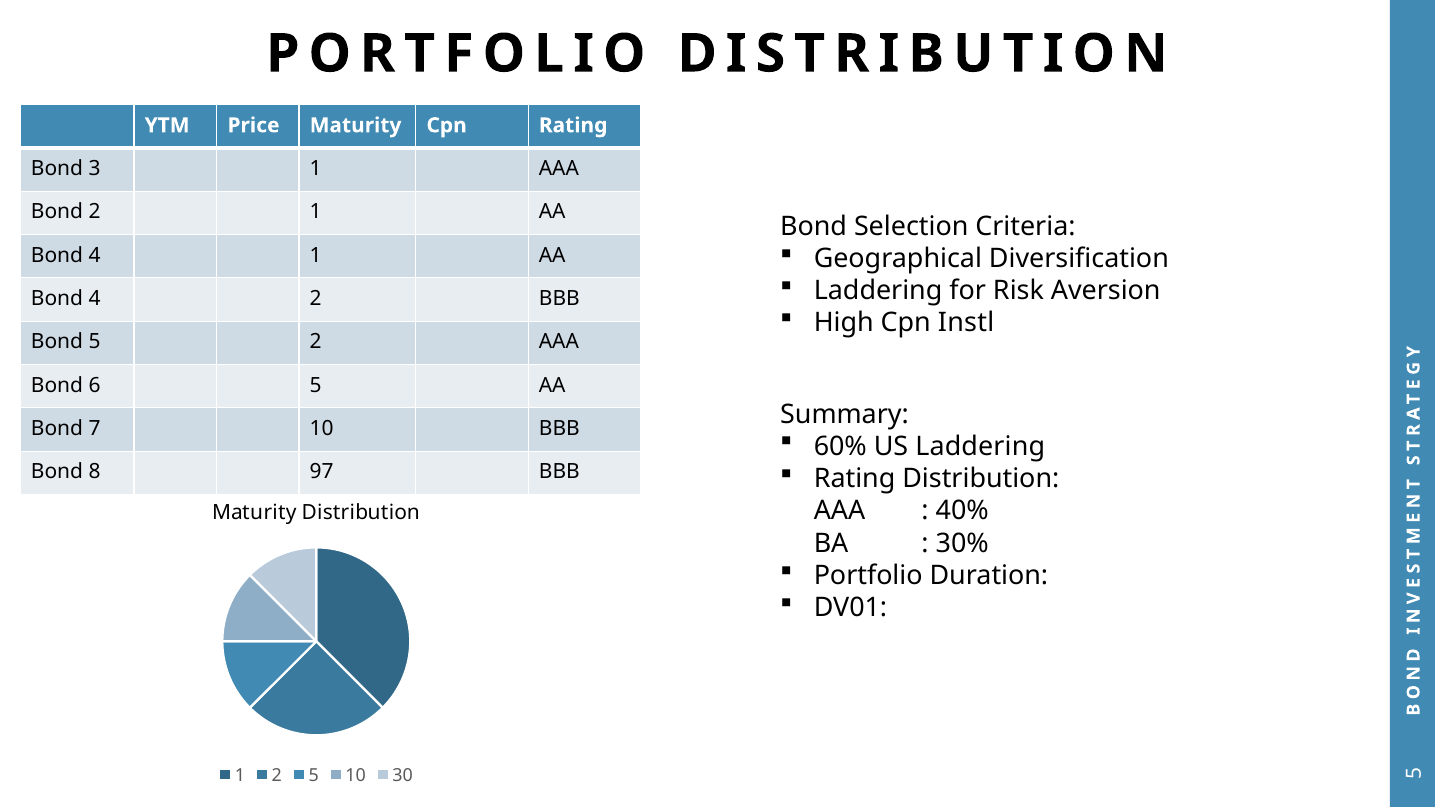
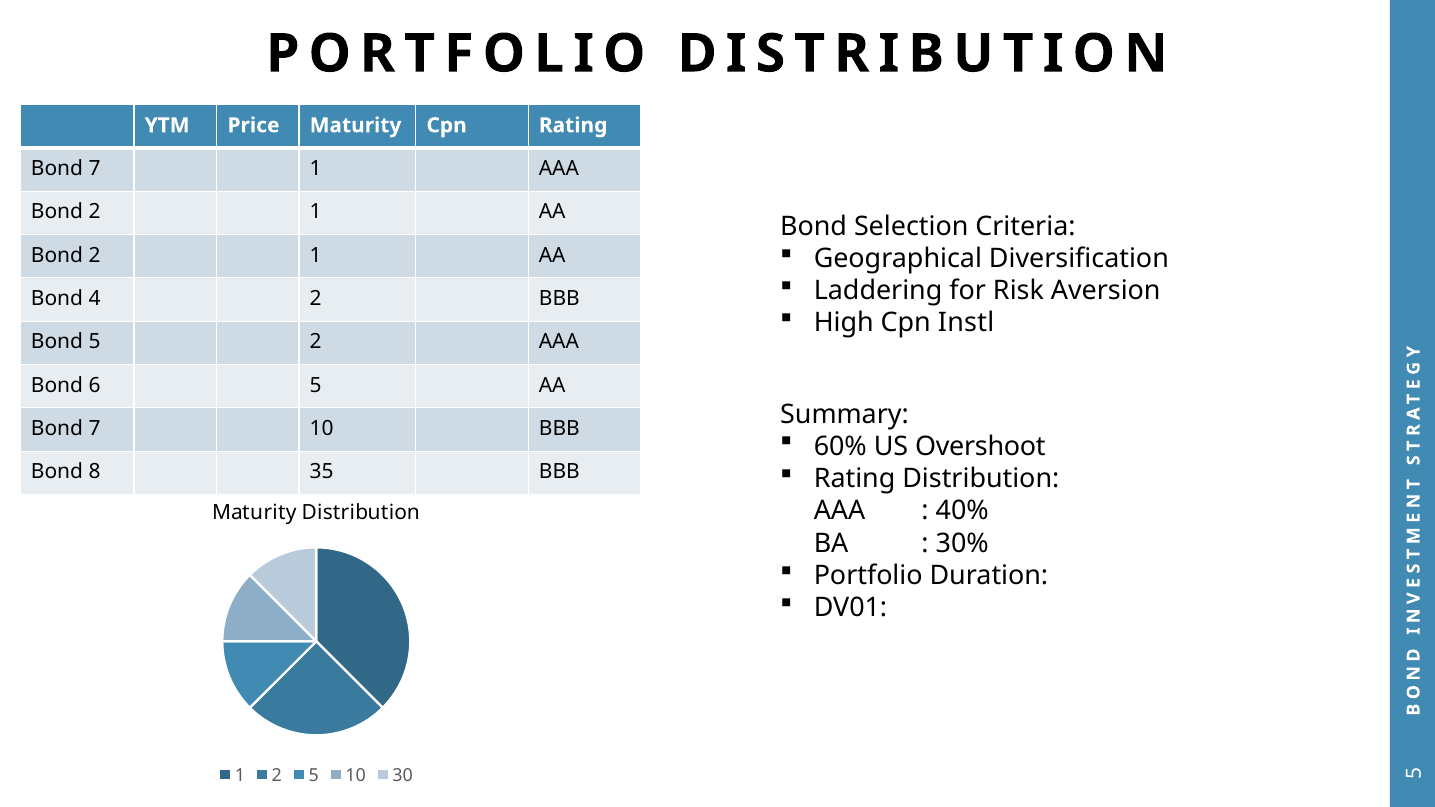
3 at (94, 169): 3 -> 7
4 at (94, 255): 4 -> 2
US Laddering: Laddering -> Overshoot
97: 97 -> 35
